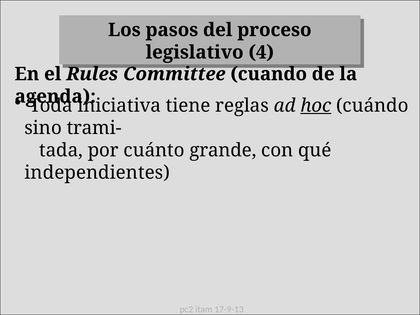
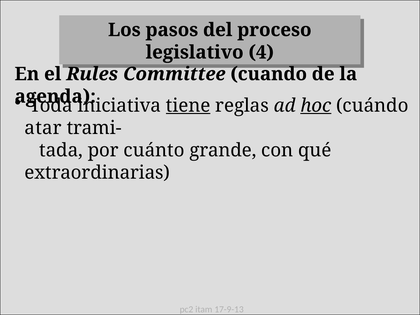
tiene underline: none -> present
sino: sino -> atar
independientes: independientes -> extraordinarias
